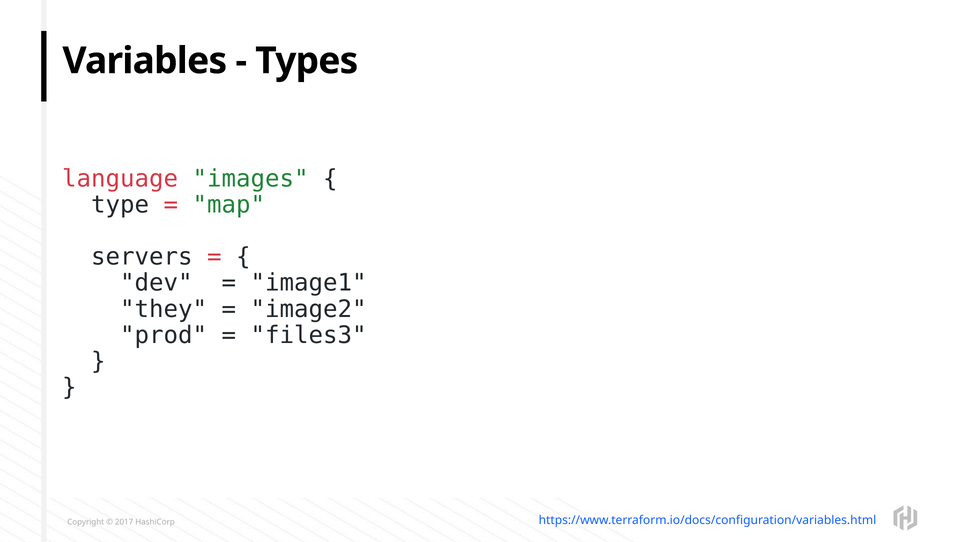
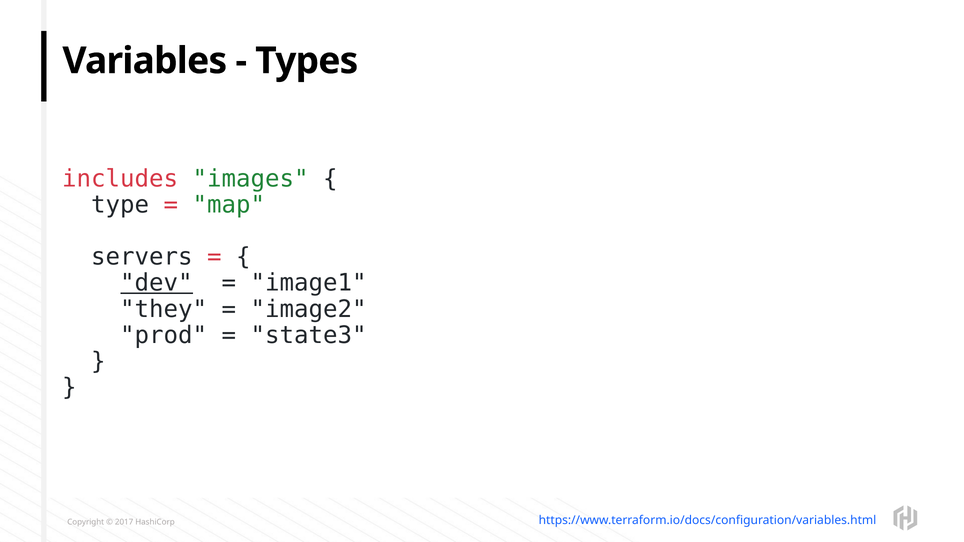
language: language -> includes
dev underline: none -> present
files3: files3 -> state3
